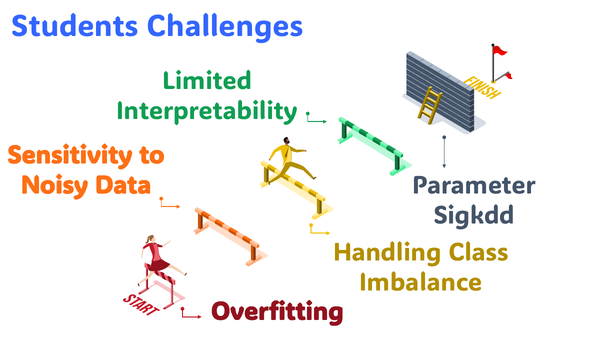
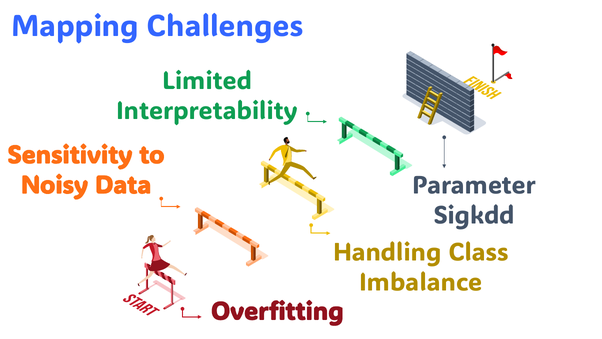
Students: Students -> Mapping
